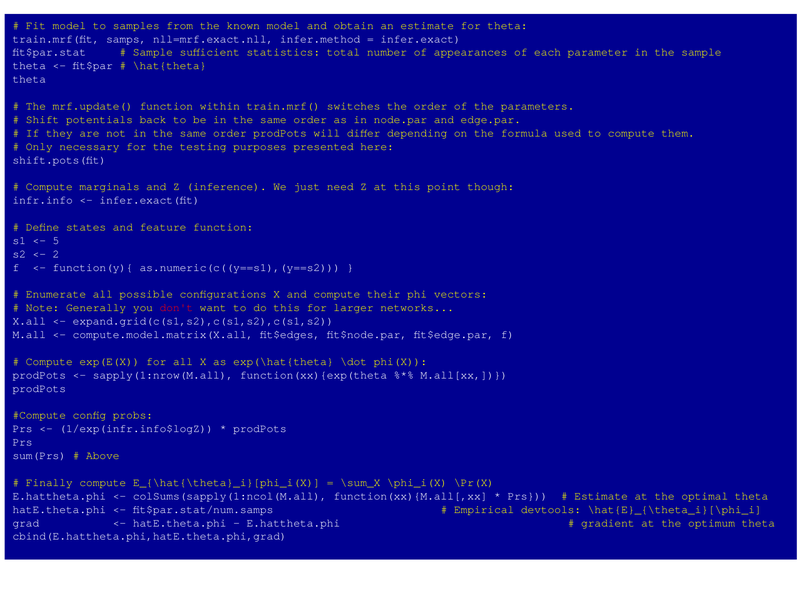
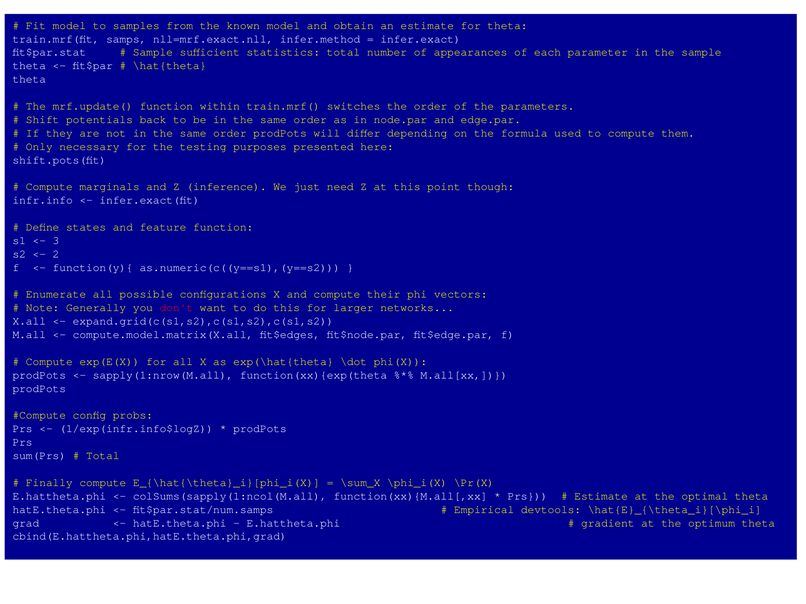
5: 5 -> 3
Above at (103, 456): Above -> Total
